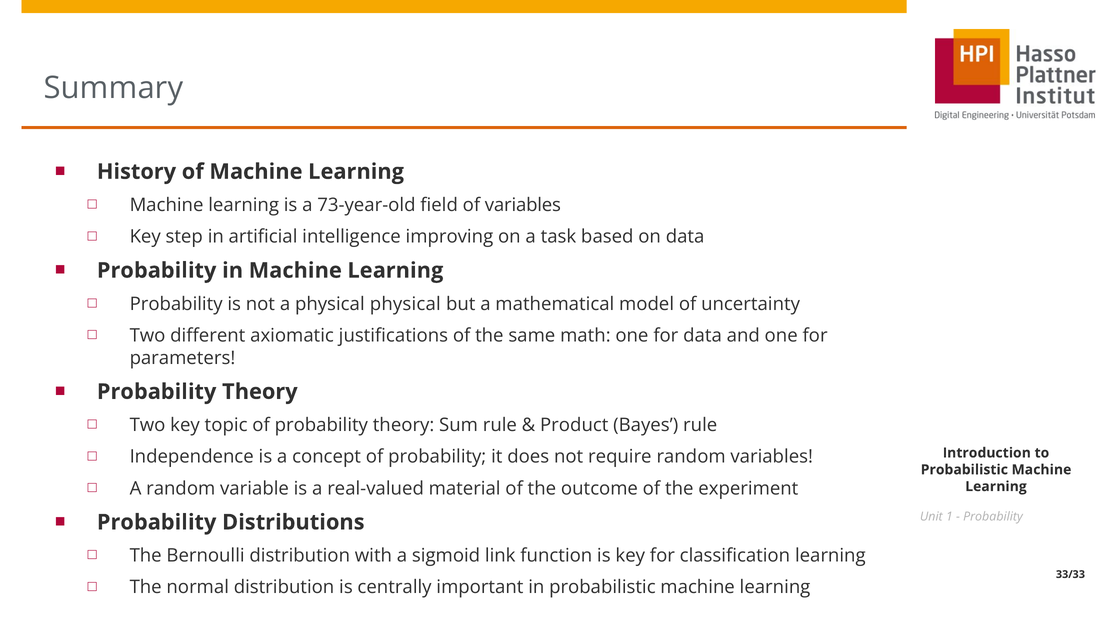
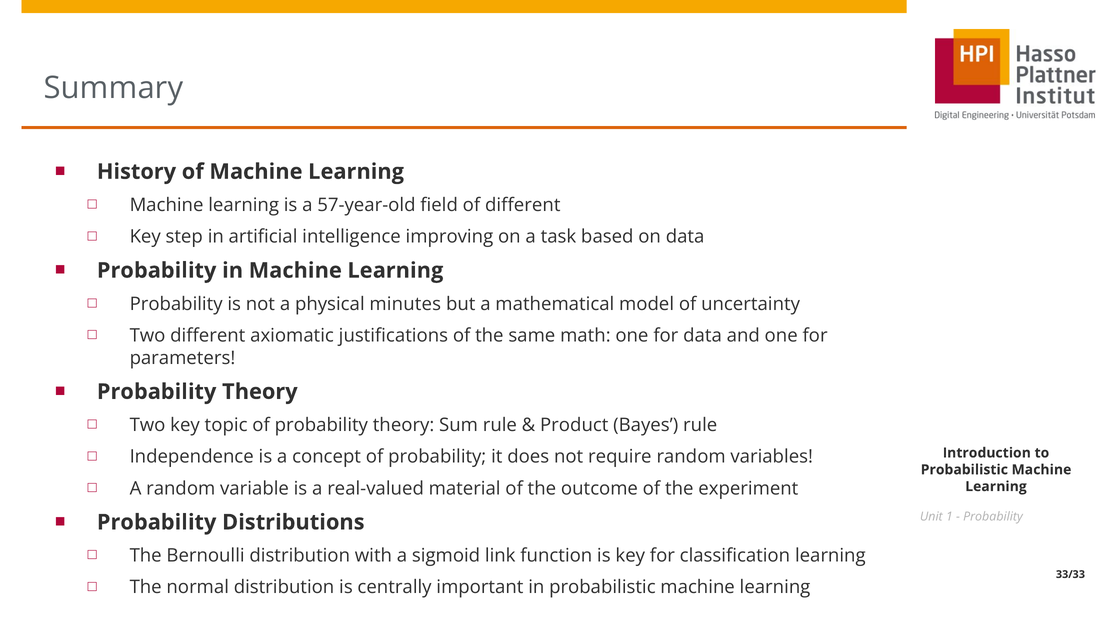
73-year-old: 73-year-old -> 57-year-old
of variables: variables -> different
physical physical: physical -> minutes
